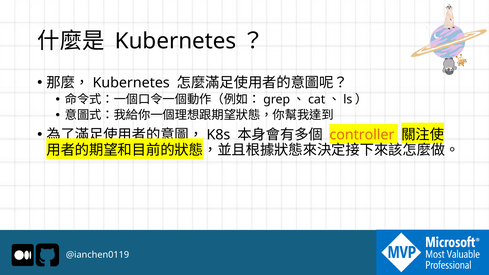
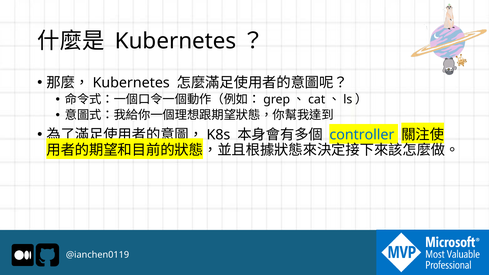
controller colour: orange -> blue
